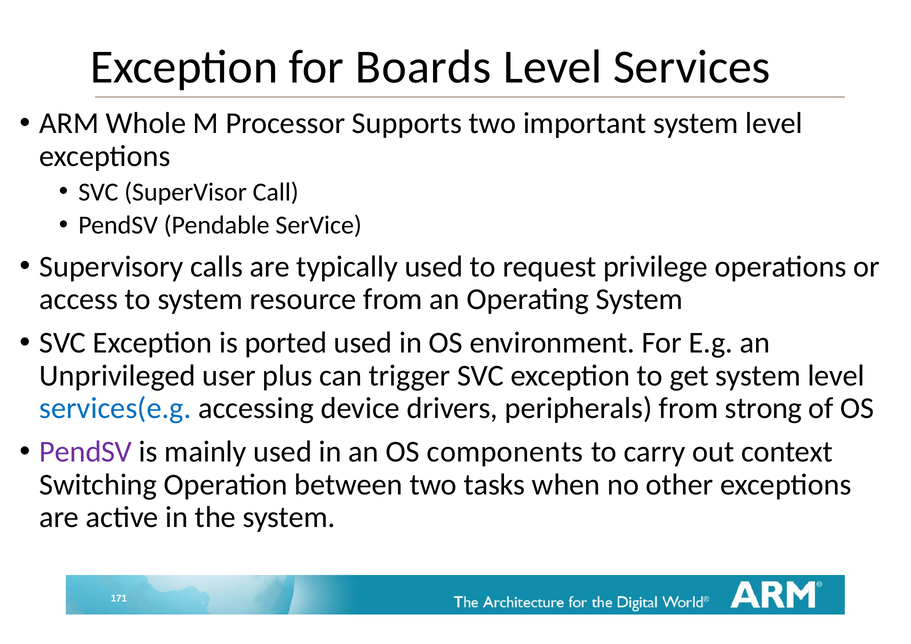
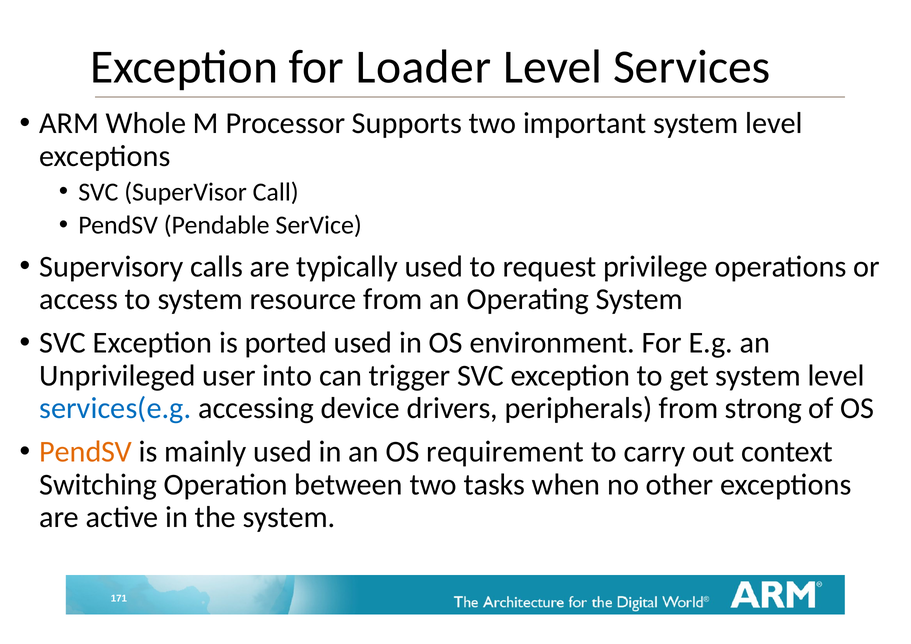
Boards: Boards -> Loader
plus: plus -> into
PendSV at (86, 452) colour: purple -> orange
components: components -> requirement
